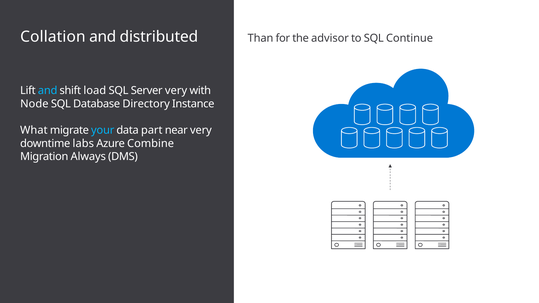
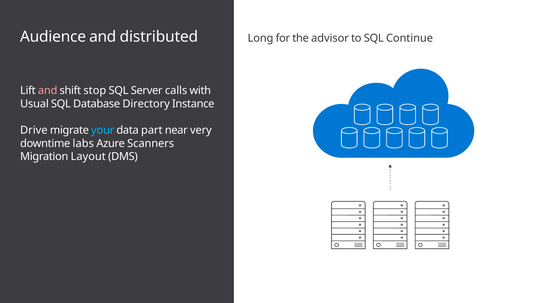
Collation: Collation -> Audience
Than: Than -> Long
and at (48, 91) colour: light blue -> pink
load: load -> stop
Server very: very -> calls
Node: Node -> Usual
What: What -> Drive
Combine: Combine -> Scanners
Always: Always -> Layout
